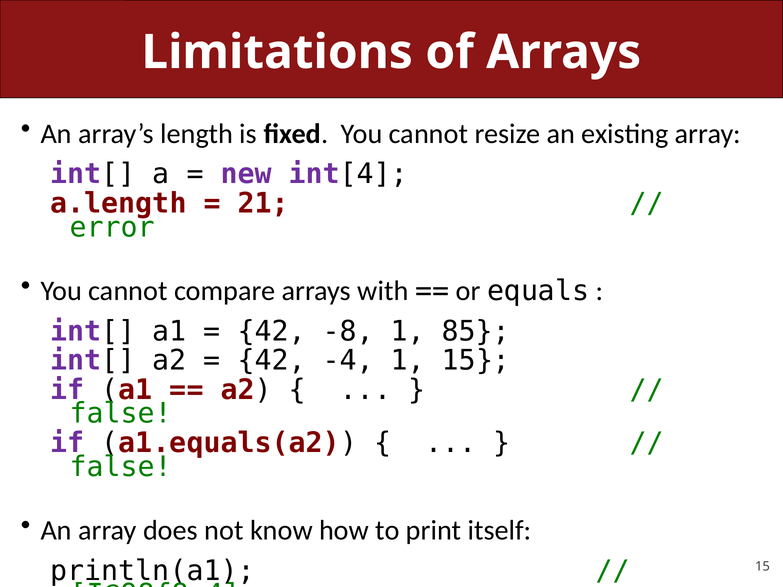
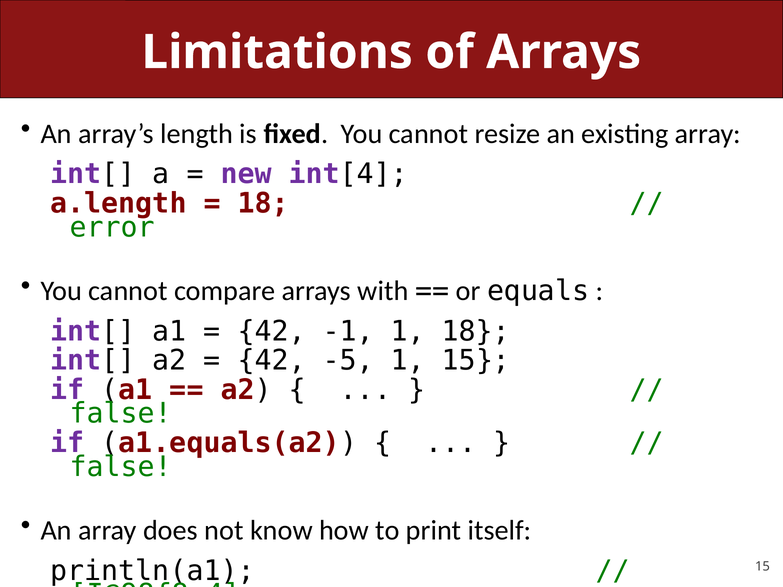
21 at (263, 204): 21 -> 18
-8: -8 -> -1
1 85: 85 -> 18
-4: -4 -> -5
